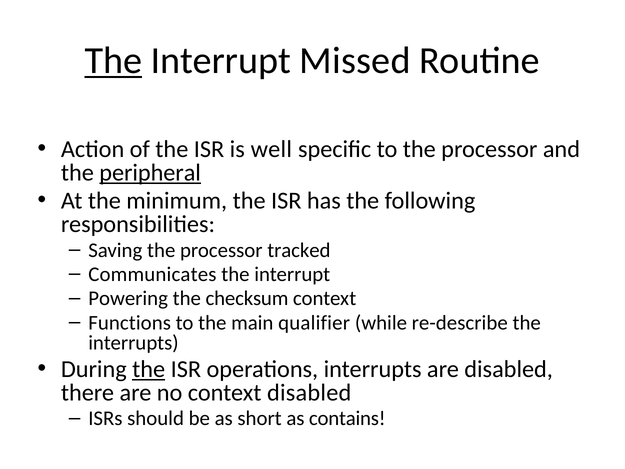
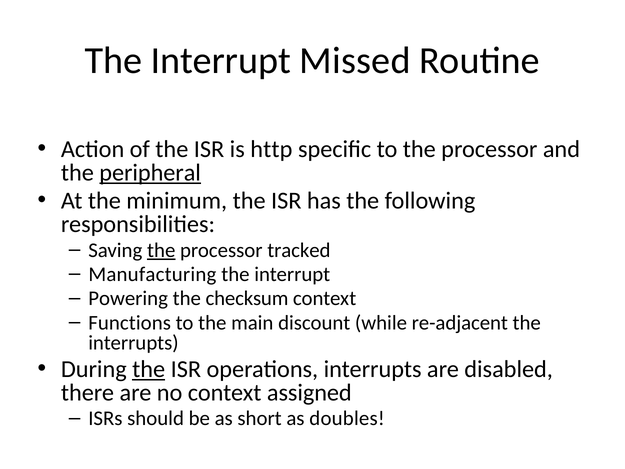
The at (113, 61) underline: present -> none
well: well -> http
the at (161, 250) underline: none -> present
Communicates: Communicates -> Manufacturing
qualifier: qualifier -> discount
re-describe: re-describe -> re-adjacent
context disabled: disabled -> assigned
contains: contains -> doubles
